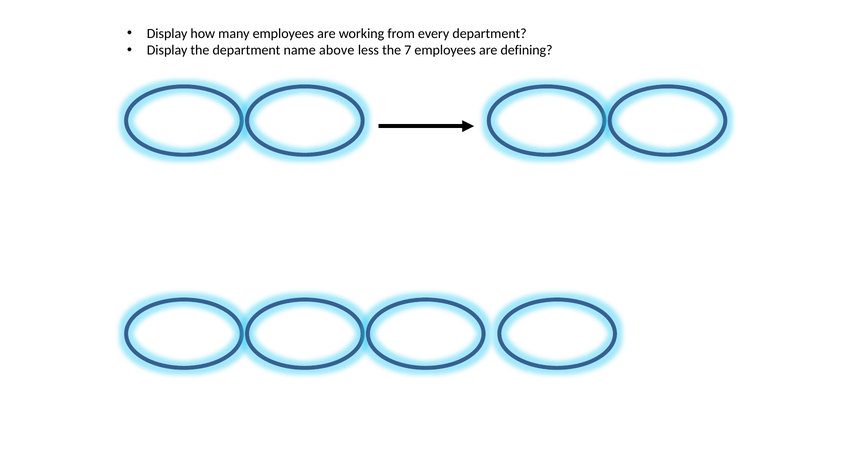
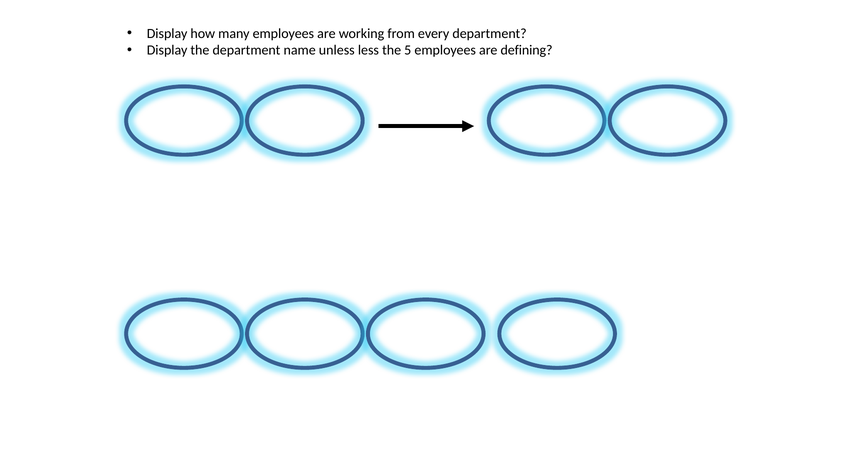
above: above -> unless
7: 7 -> 5
